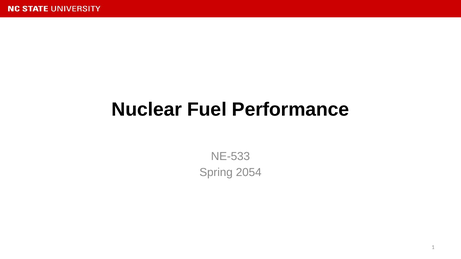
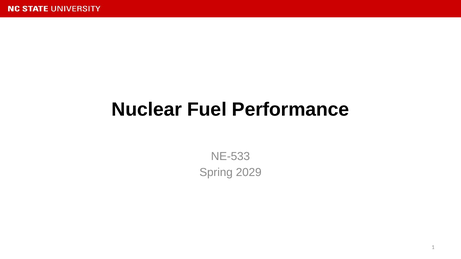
2054: 2054 -> 2029
